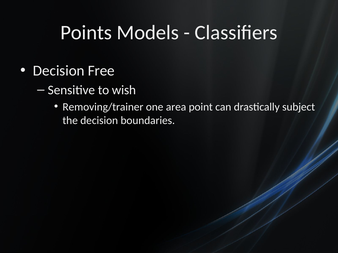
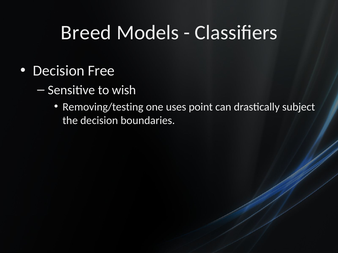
Points: Points -> Breed
Removing/trainer: Removing/trainer -> Removing/testing
area: area -> uses
